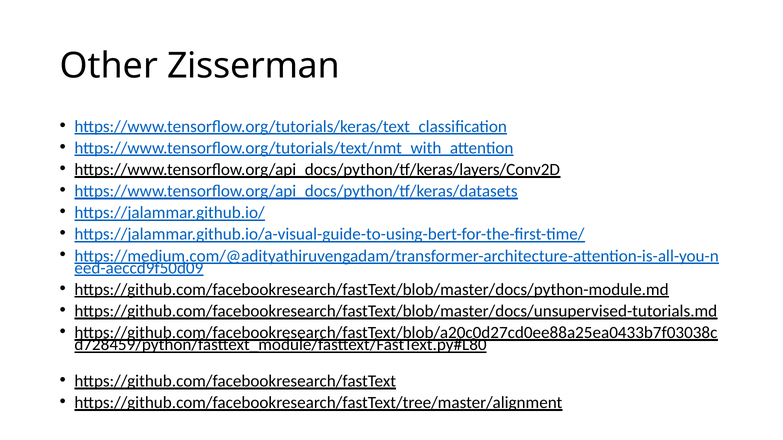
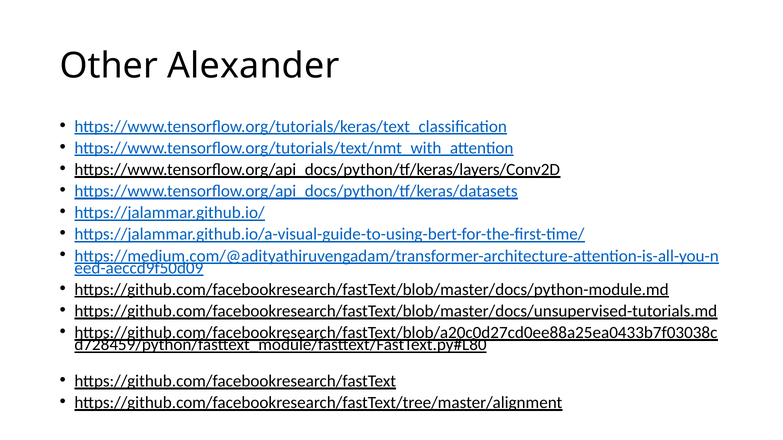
Zisserman: Zisserman -> Alexander
